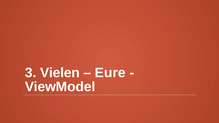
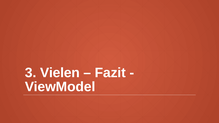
Eure: Eure -> Fazit
